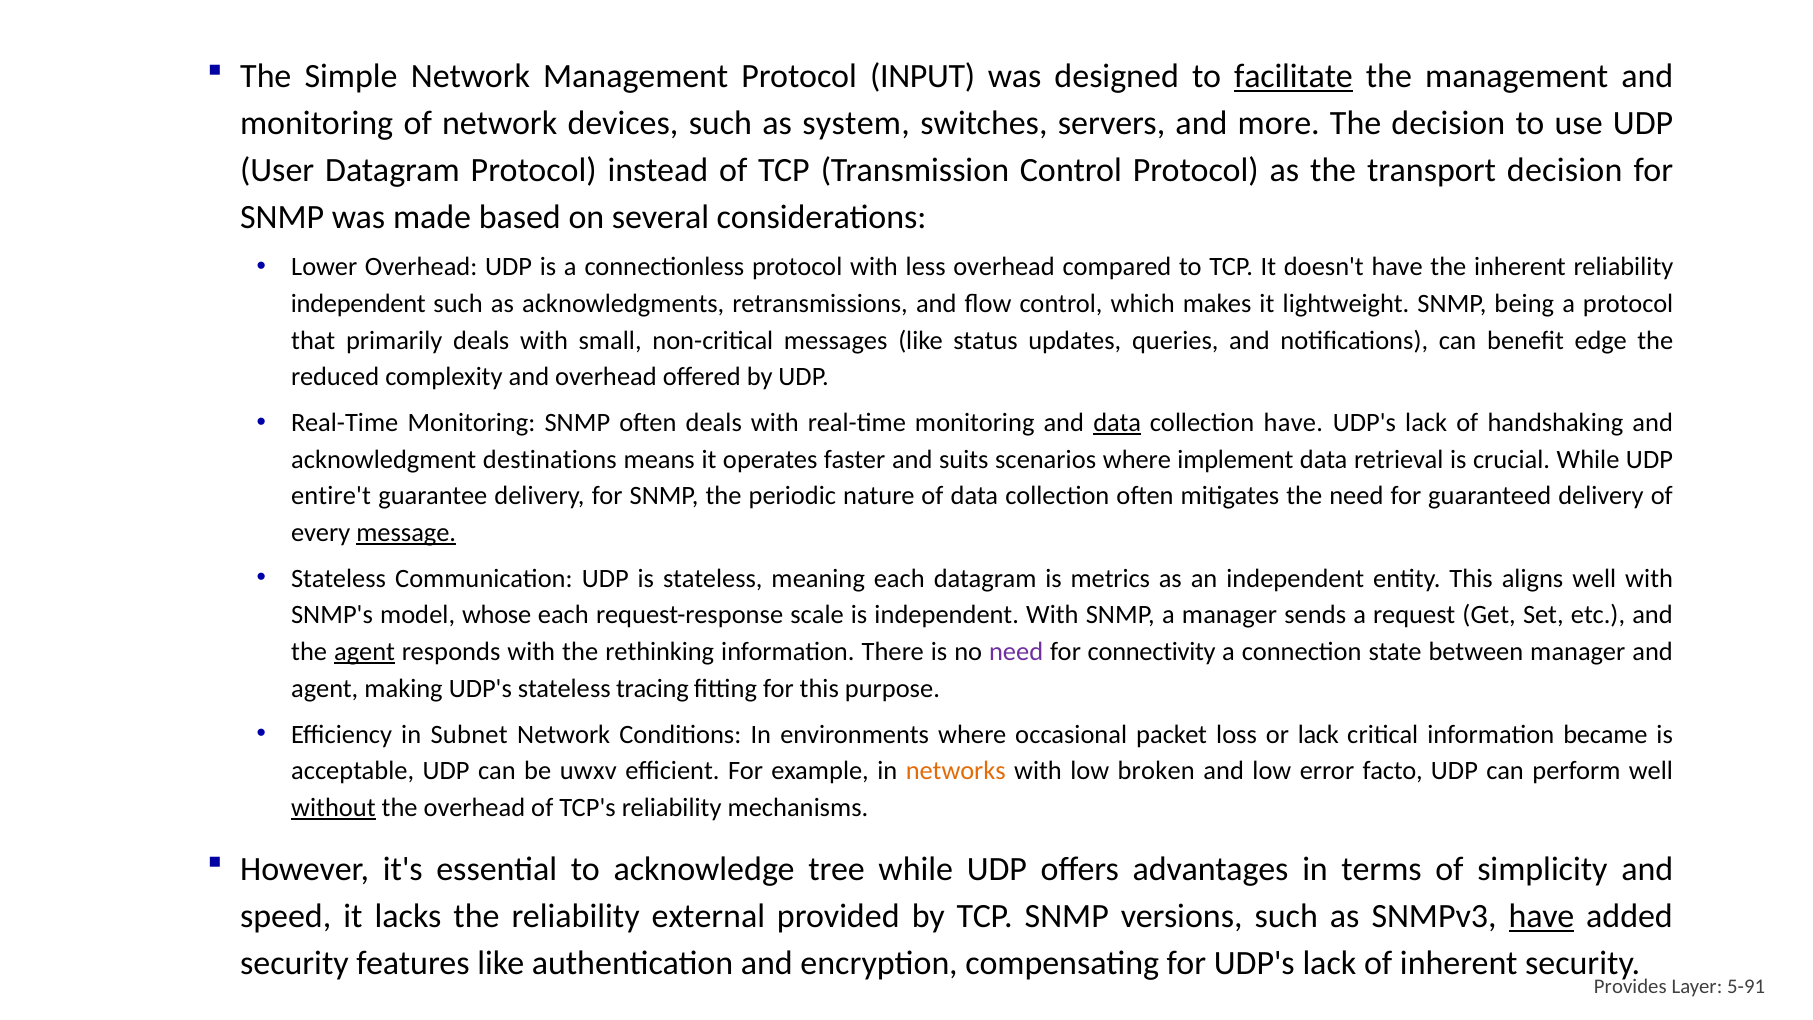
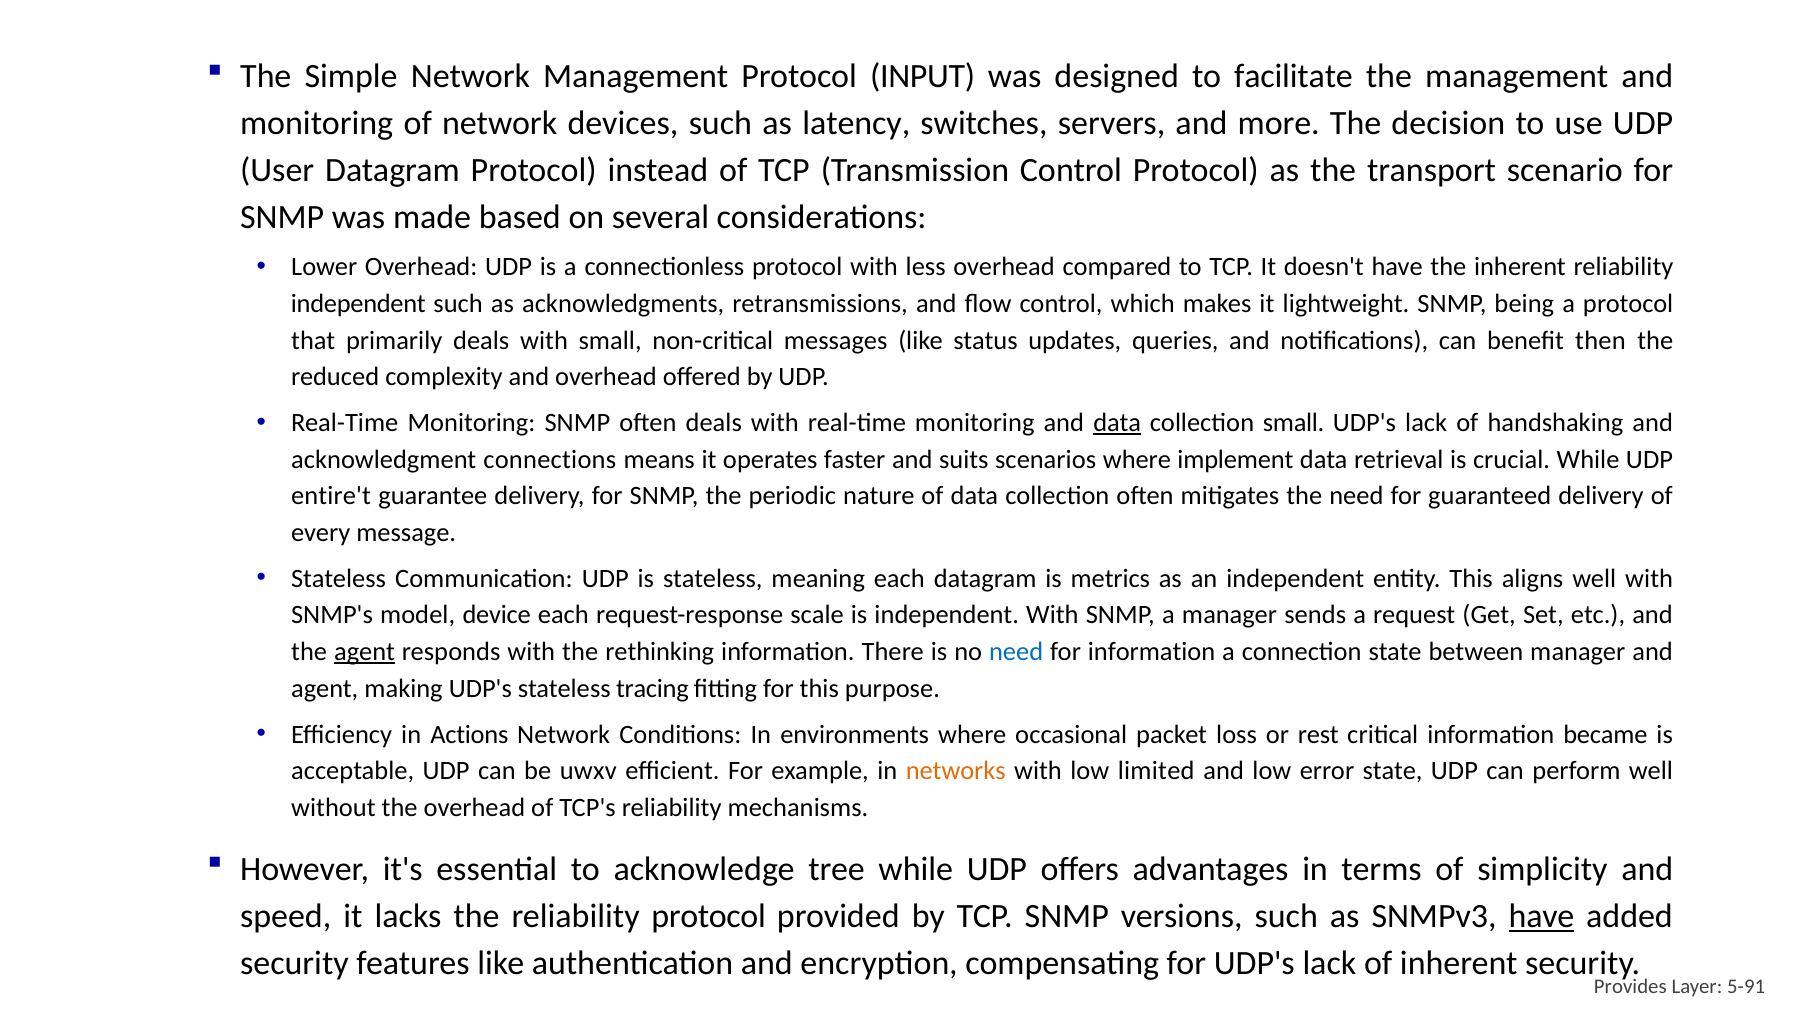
facilitate underline: present -> none
system: system -> latency
transport decision: decision -> scenario
edge: edge -> then
collection have: have -> small
destinations: destinations -> connections
message underline: present -> none
whose: whose -> device
need at (1016, 652) colour: purple -> blue
for connectivity: connectivity -> information
Subnet: Subnet -> Actions
or lack: lack -> rest
broken: broken -> limited
error facto: facto -> state
without underline: present -> none
reliability external: external -> protocol
